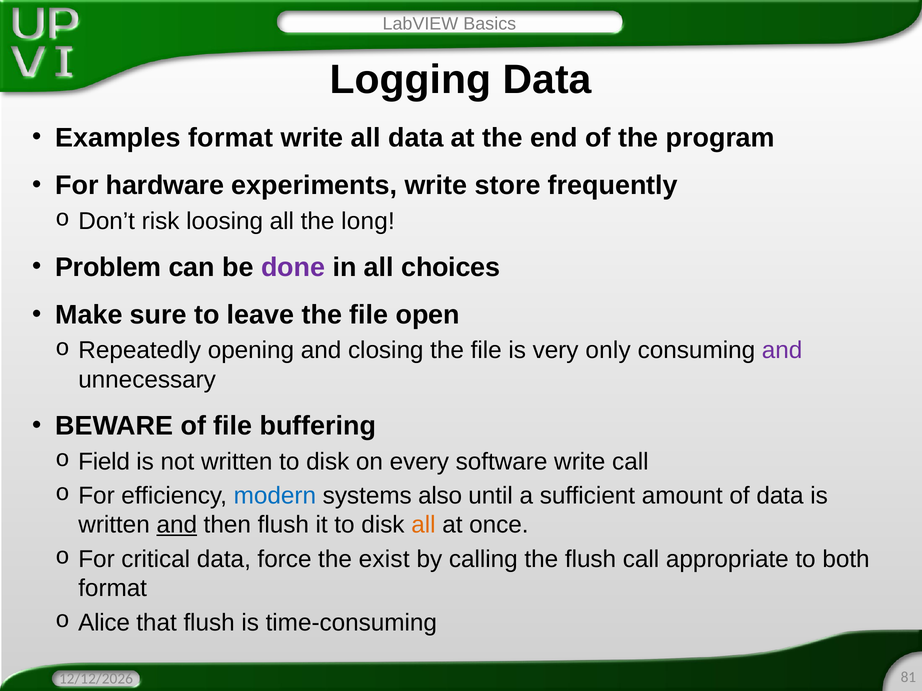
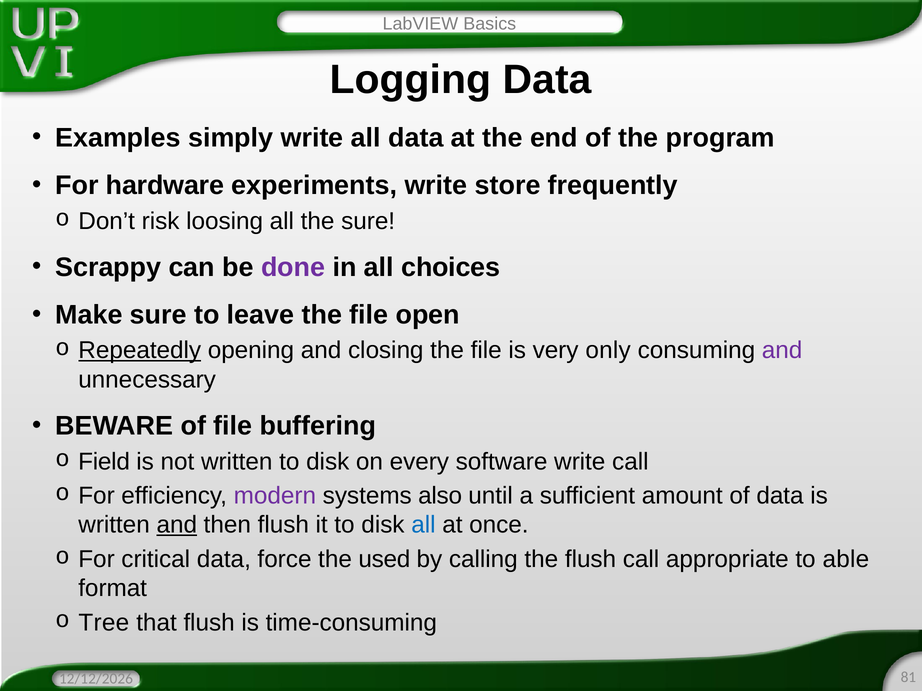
Examples format: format -> simply
the long: long -> sure
Problem: Problem -> Scrappy
Repeatedly underline: none -> present
modern colour: blue -> purple
all at (423, 525) colour: orange -> blue
exist: exist -> used
both: both -> able
Alice: Alice -> Tree
